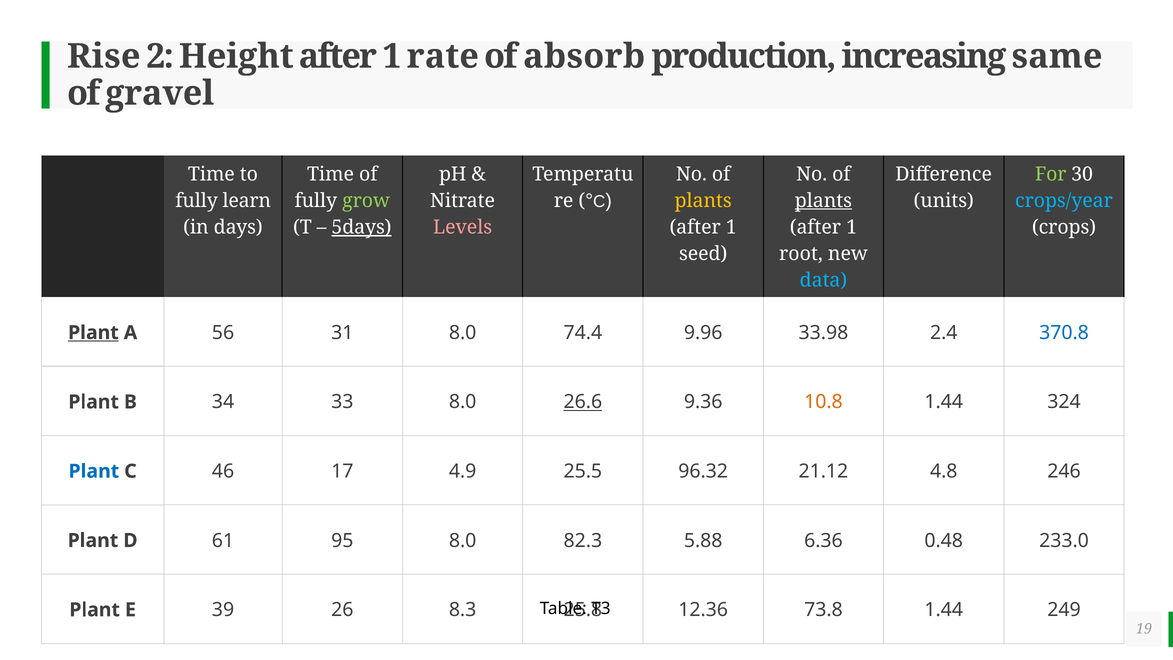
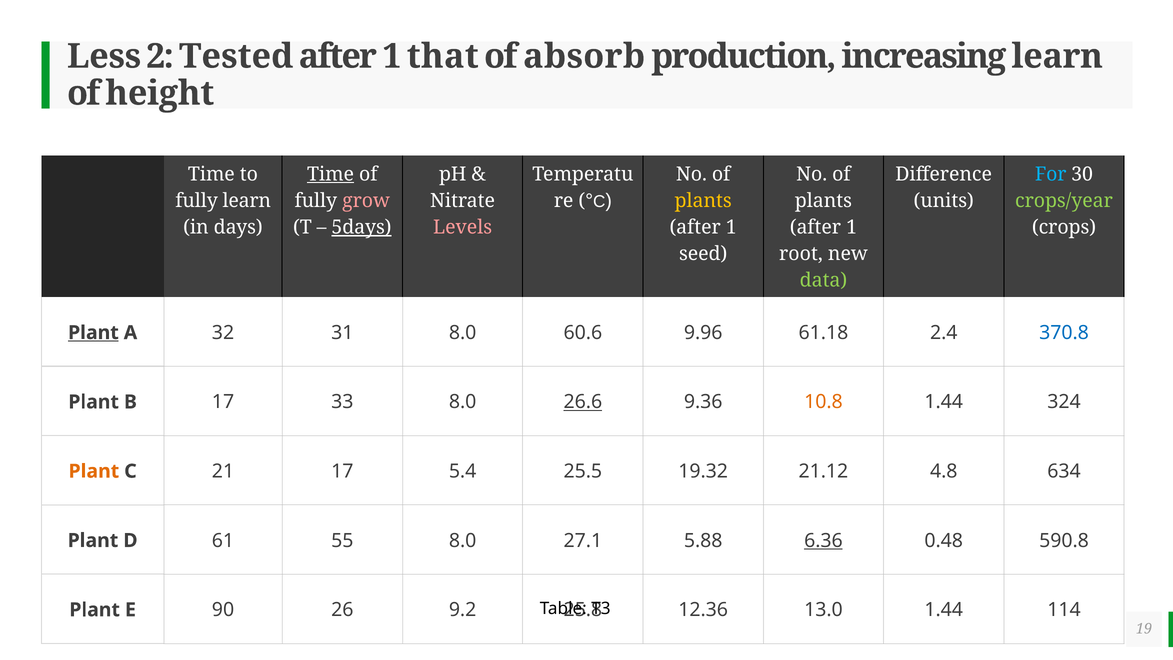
Rise: Rise -> Less
Height: Height -> Tested
rate: rate -> that
increasing same: same -> learn
gravel: gravel -> height
Time at (331, 174) underline: none -> present
For colour: light green -> light blue
grow colour: light green -> pink
plants at (823, 201) underline: present -> none
crops/year colour: light blue -> light green
data colour: light blue -> light green
56: 56 -> 32
74.4: 74.4 -> 60.6
33.98: 33.98 -> 61.18
B 34: 34 -> 17
Plant at (94, 471) colour: blue -> orange
46: 46 -> 21
4.9: 4.9 -> 5.4
96.32: 96.32 -> 19.32
246: 246 -> 634
95: 95 -> 55
82.3: 82.3 -> 27.1
6.36 underline: none -> present
233.0: 233.0 -> 590.8
39: 39 -> 90
8.3: 8.3 -> 9.2
73.8: 73.8 -> 13.0
249: 249 -> 114
